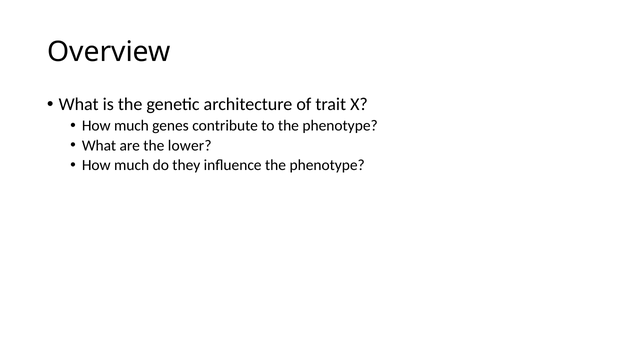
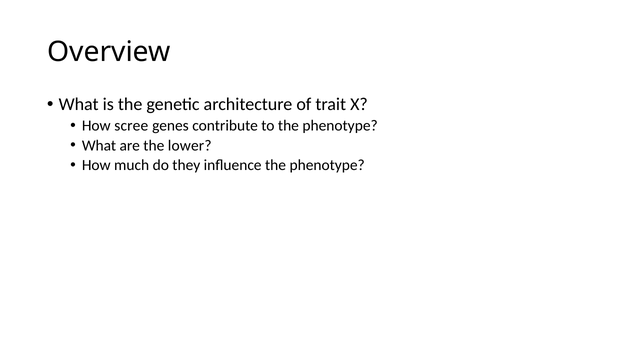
much at (131, 126): much -> scree
